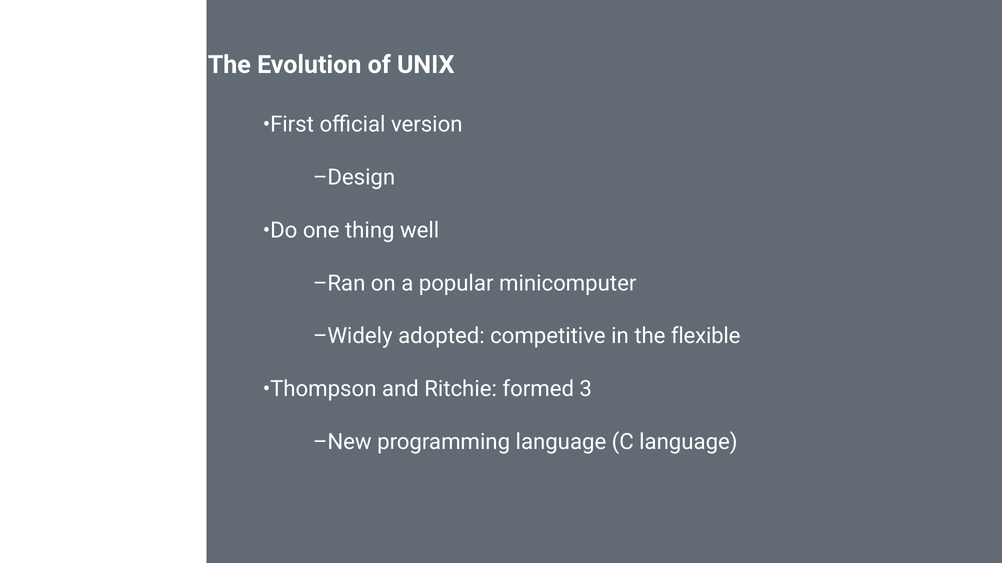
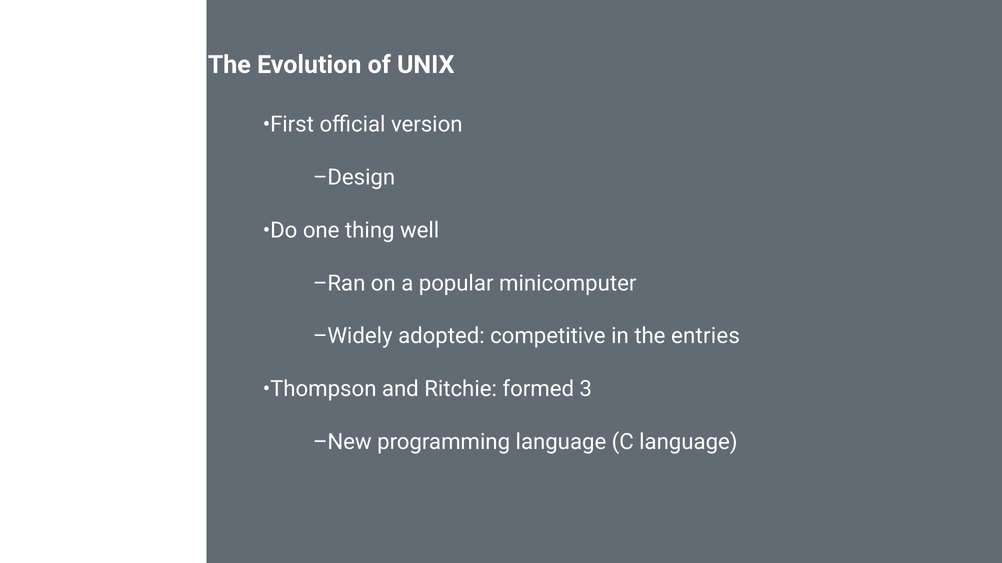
flexible: flexible -> entries
